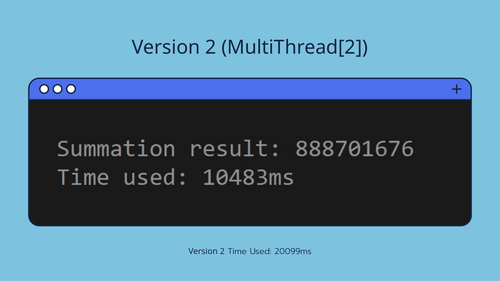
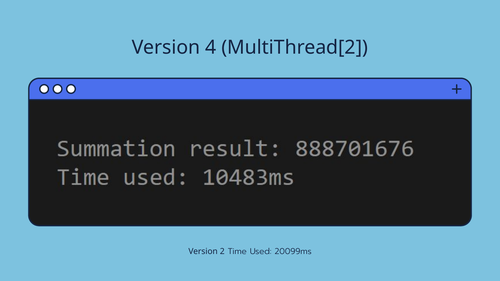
2 at (211, 48): 2 -> 4
